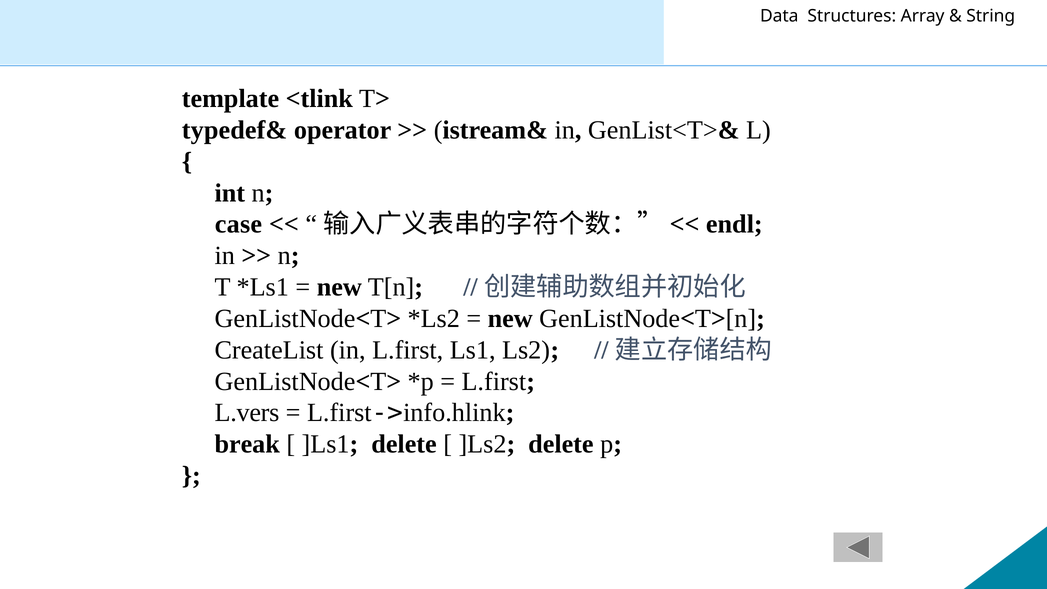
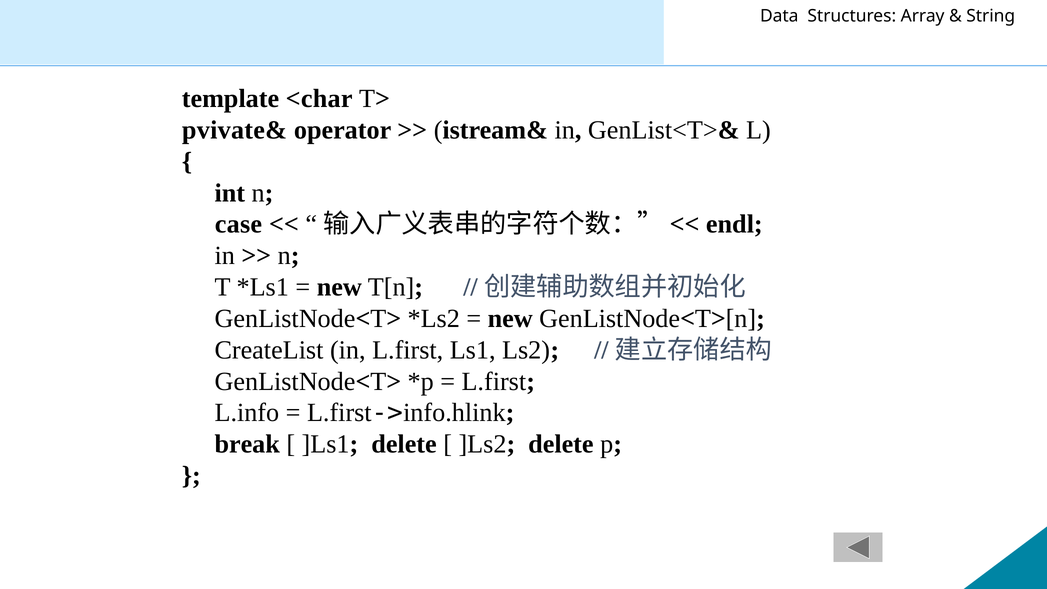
<tlink: <tlink -> <char
typedef&: typedef& -> pvivate&
L.vers: L.vers -> L.info
